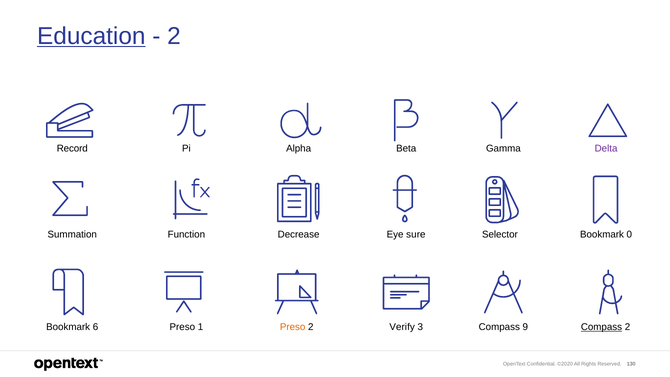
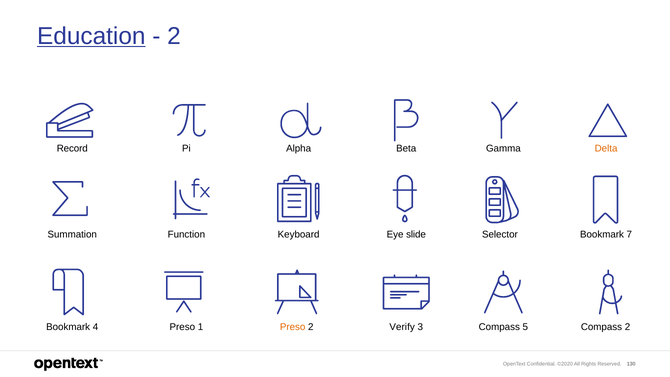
Delta colour: purple -> orange
Decrease: Decrease -> Keyboard
sure: sure -> slide
0: 0 -> 7
6: 6 -> 4
9: 9 -> 5
Compass at (601, 327) underline: present -> none
